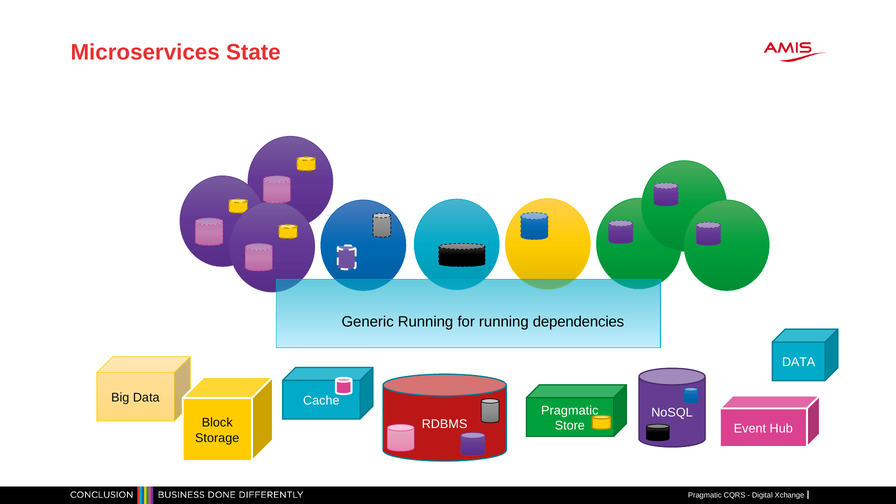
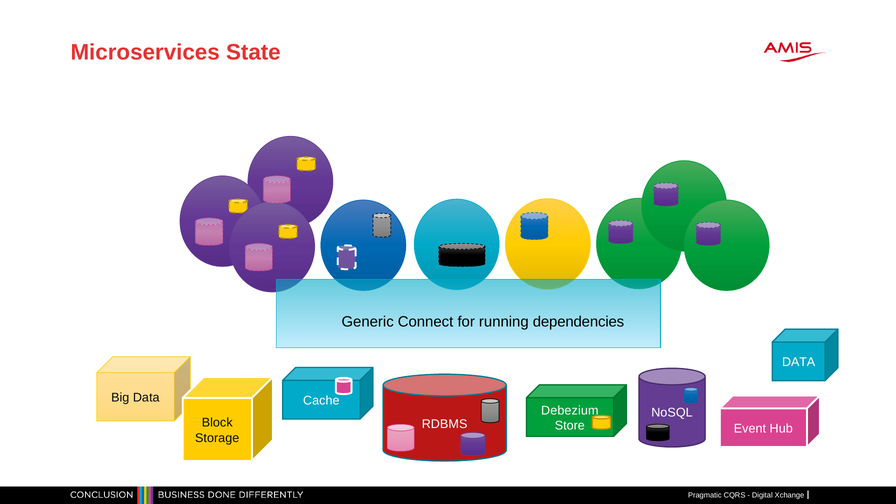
Generic Running: Running -> Connect
Pragmatic at (570, 410): Pragmatic -> Debezium
